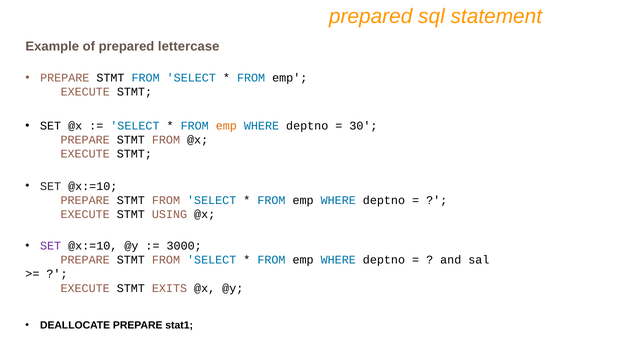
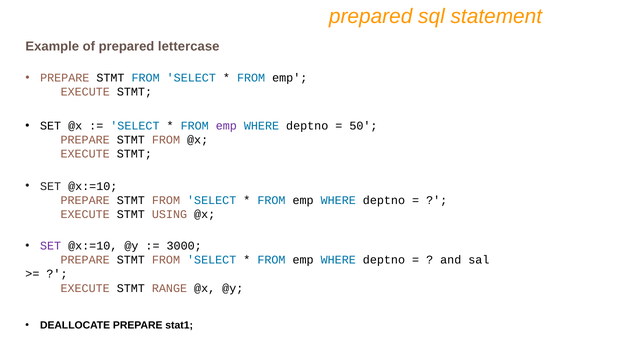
emp at (226, 126) colour: orange -> purple
30: 30 -> 50
EXITS: EXITS -> RANGE
